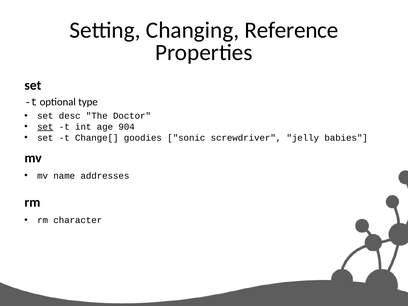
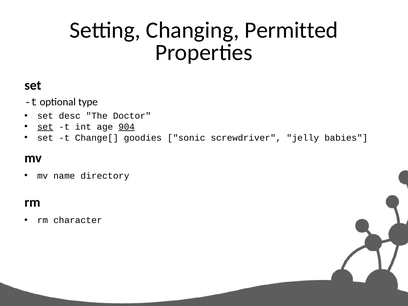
Reference: Reference -> Permitted
904 underline: none -> present
addresses: addresses -> directory
